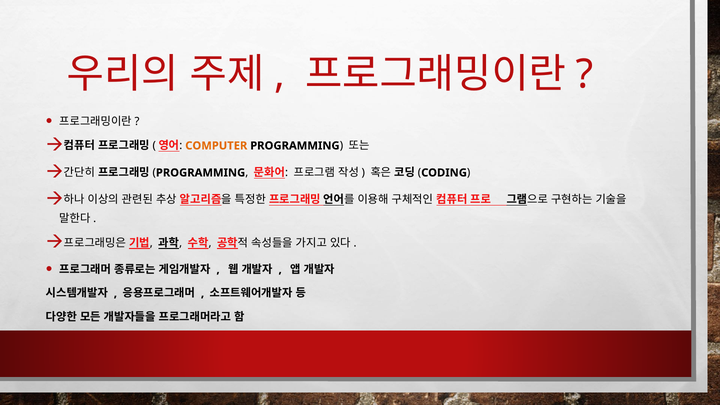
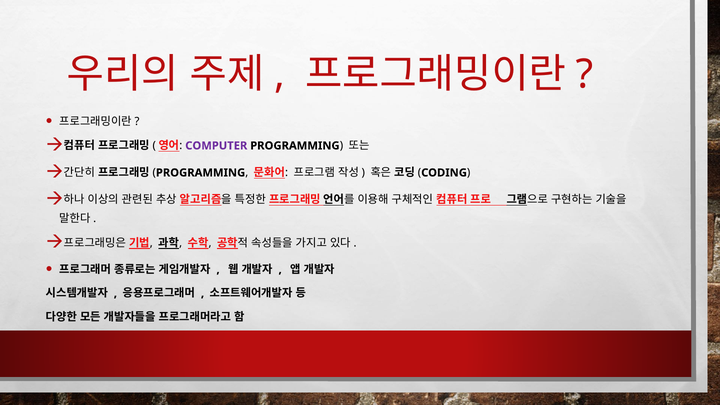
COMPUTER colour: orange -> purple
